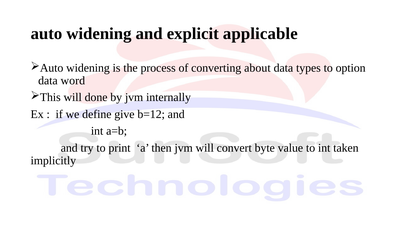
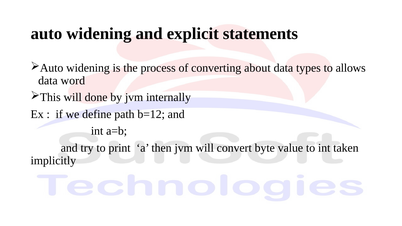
applicable: applicable -> statements
option: option -> allows
give: give -> path
